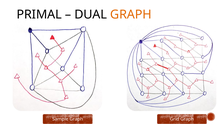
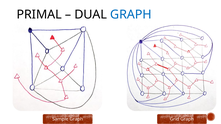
GRAPH at (131, 15) colour: orange -> blue
